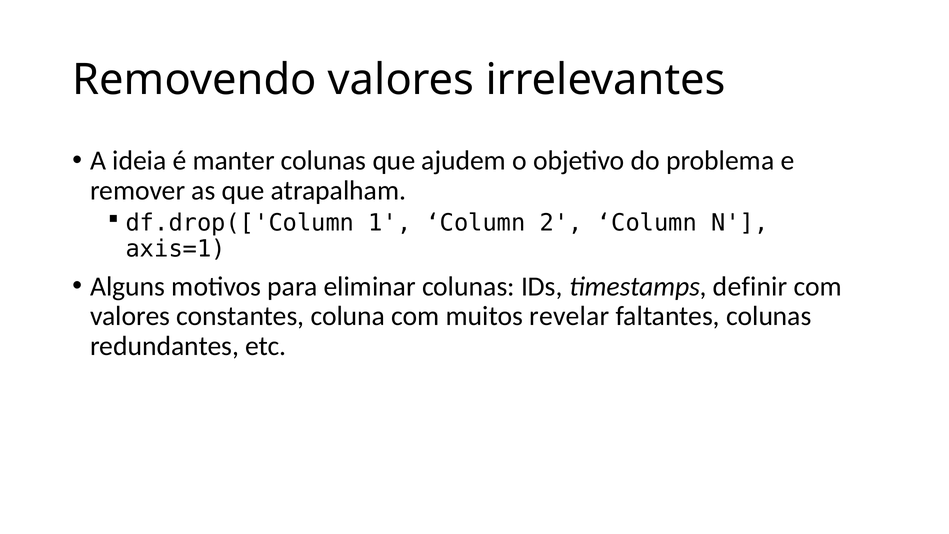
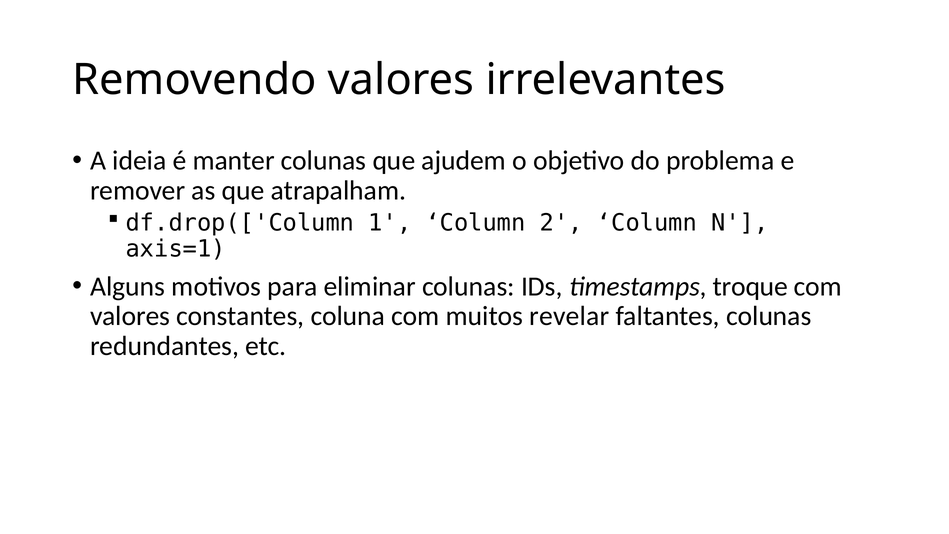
definir: definir -> troque
